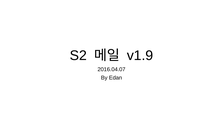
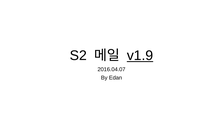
v1.9 underline: none -> present
